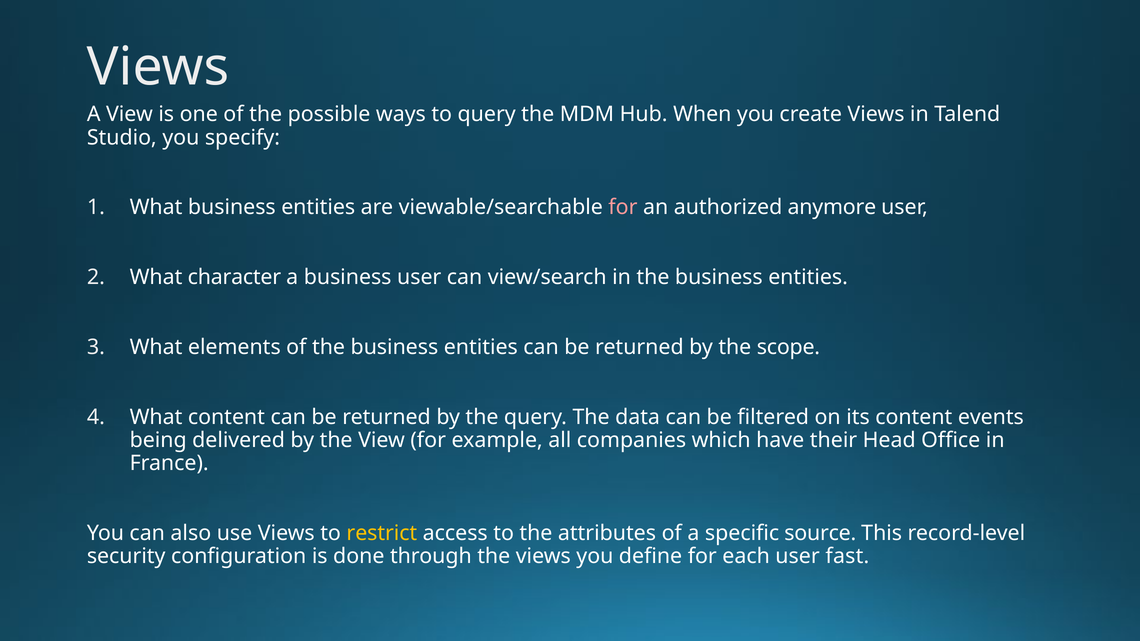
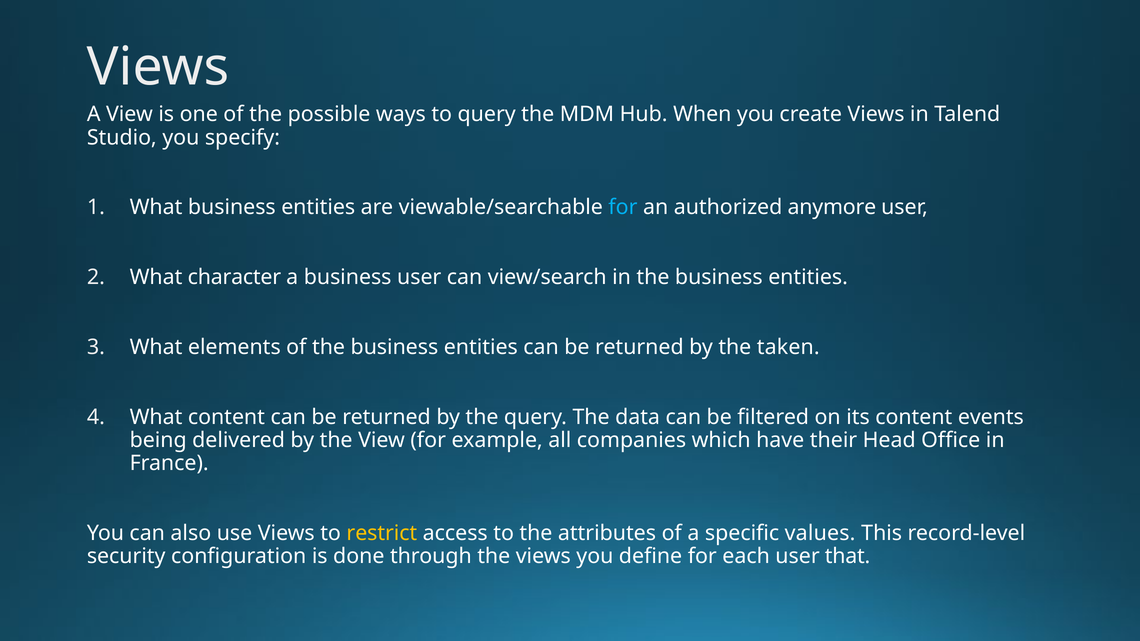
for at (623, 207) colour: pink -> light blue
scope: scope -> taken
source: source -> values
fast: fast -> that
